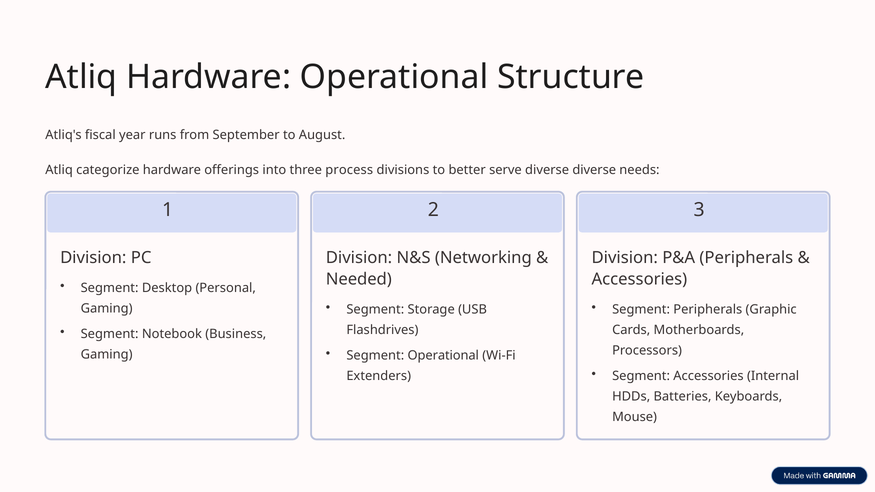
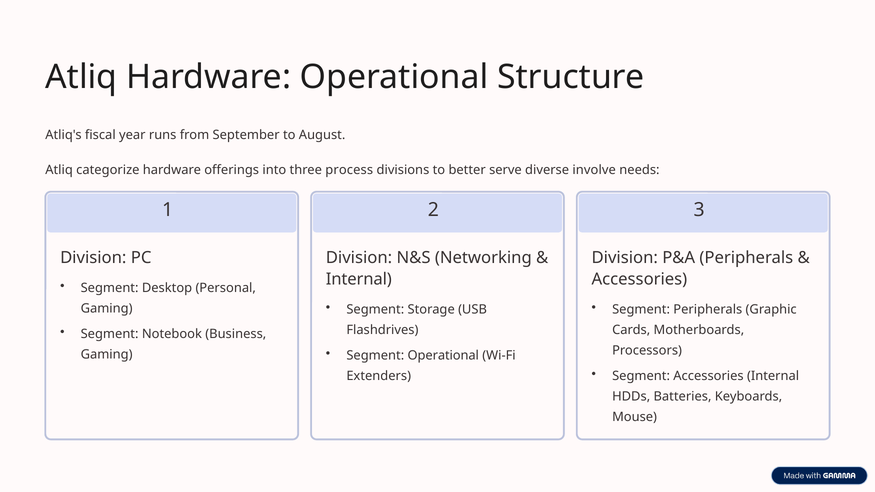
diverse diverse: diverse -> involve
Needed at (359, 279): Needed -> Internal
